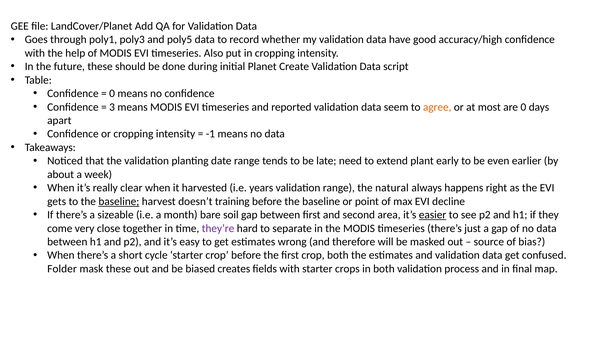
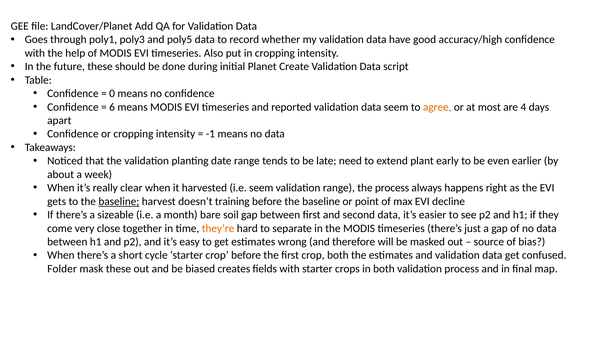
3: 3 -> 6
are 0: 0 -> 4
i.e years: years -> seem
the natural: natural -> process
second area: area -> data
easier underline: present -> none
they’re colour: purple -> orange
